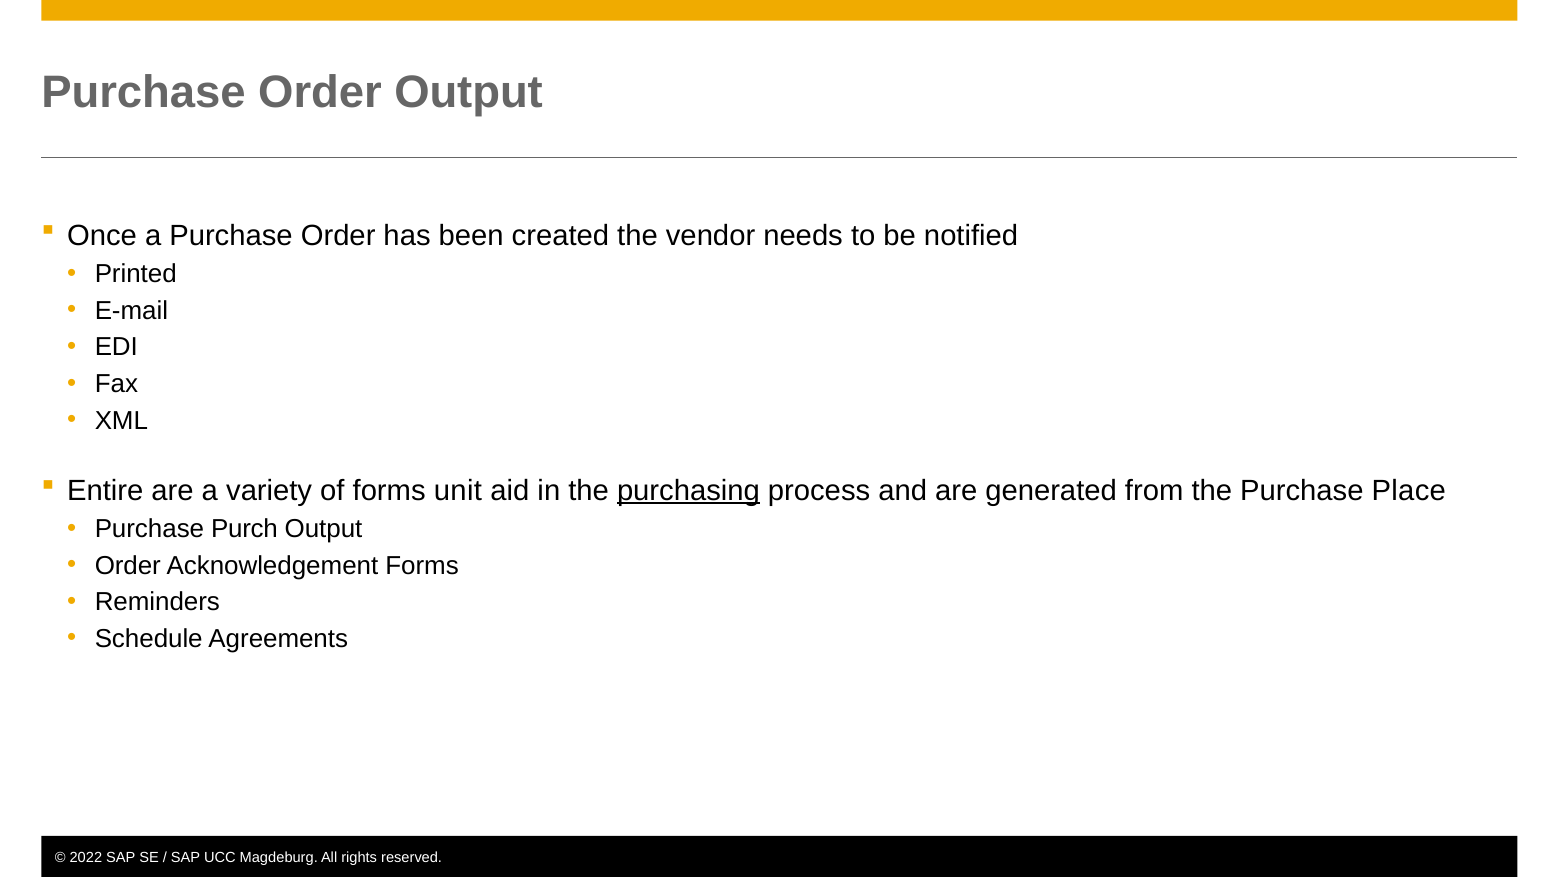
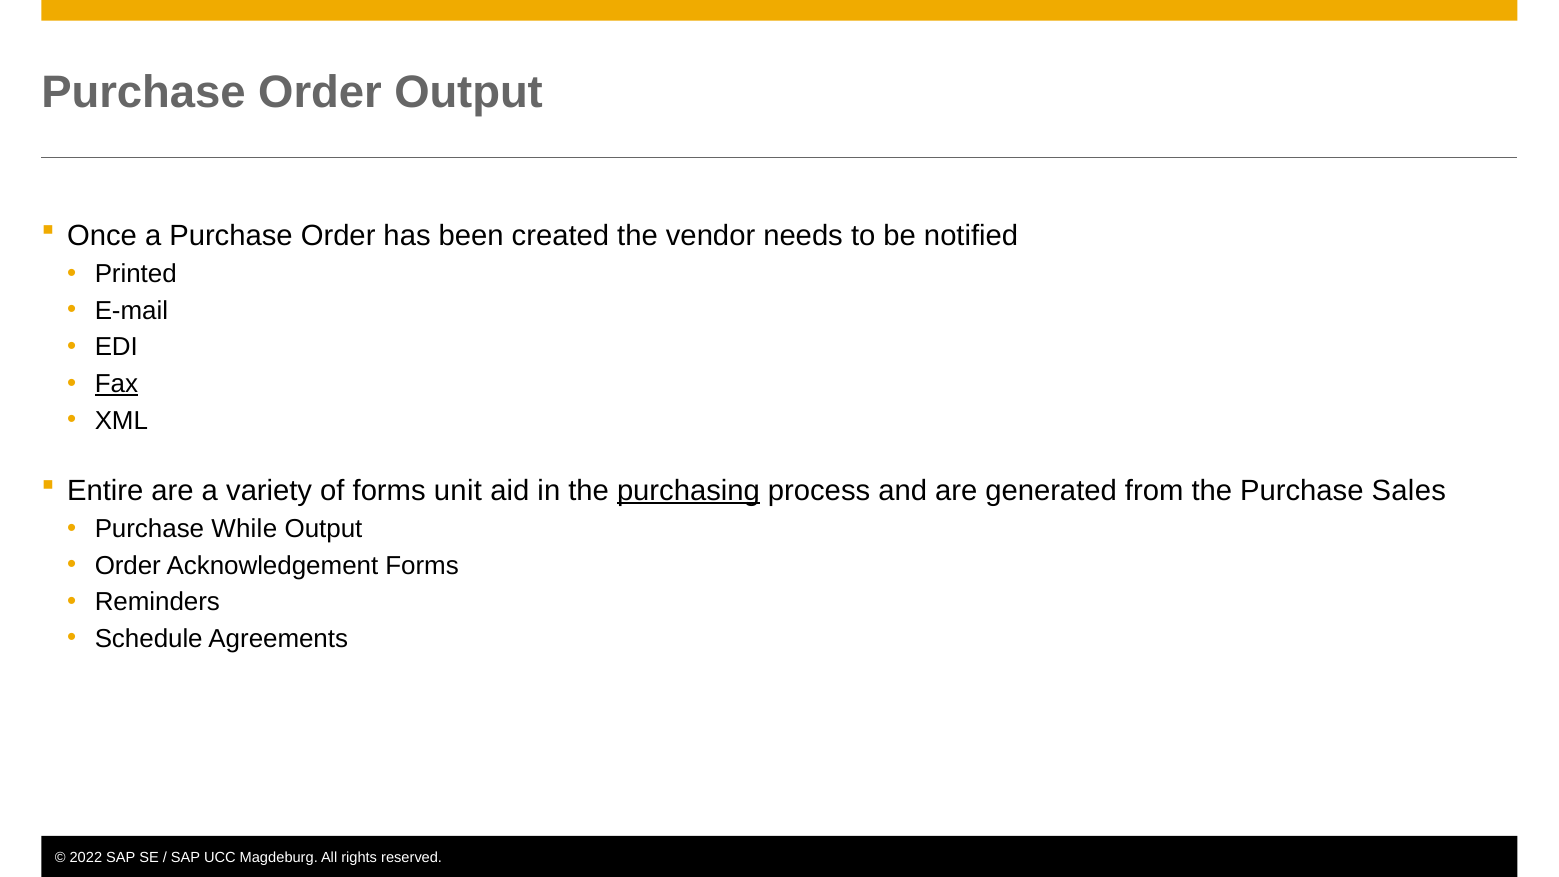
Fax underline: none -> present
Place: Place -> Sales
Purch: Purch -> While
